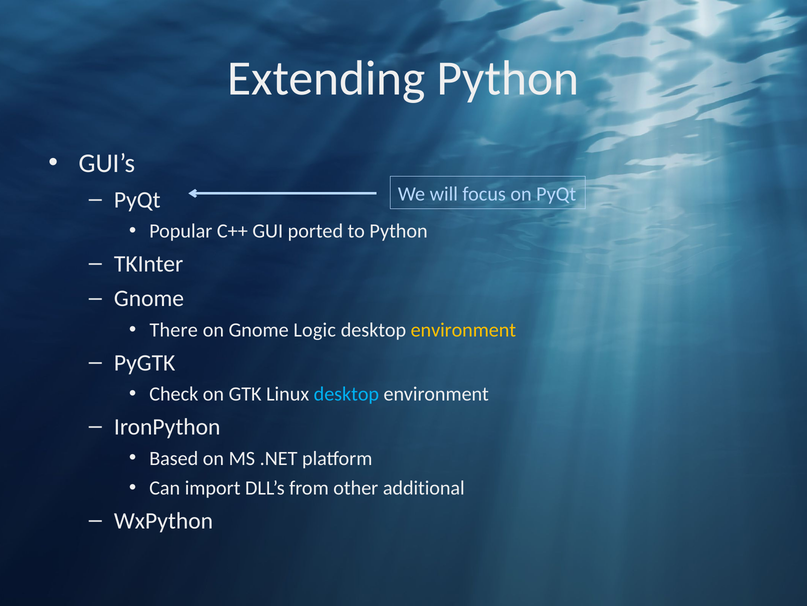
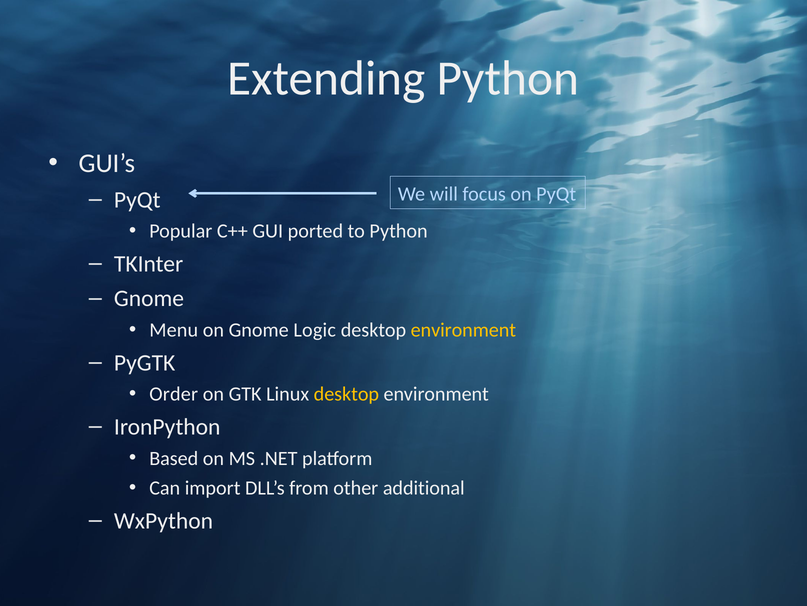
There: There -> Menu
Check: Check -> Order
desktop at (346, 394) colour: light blue -> yellow
